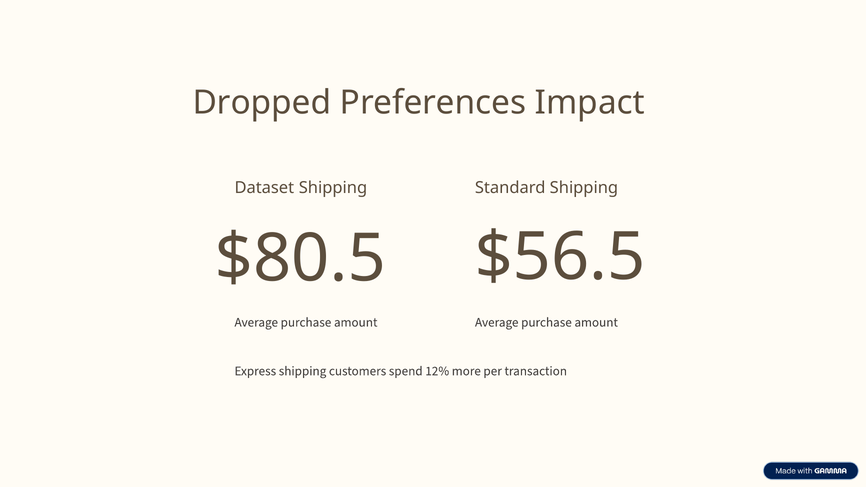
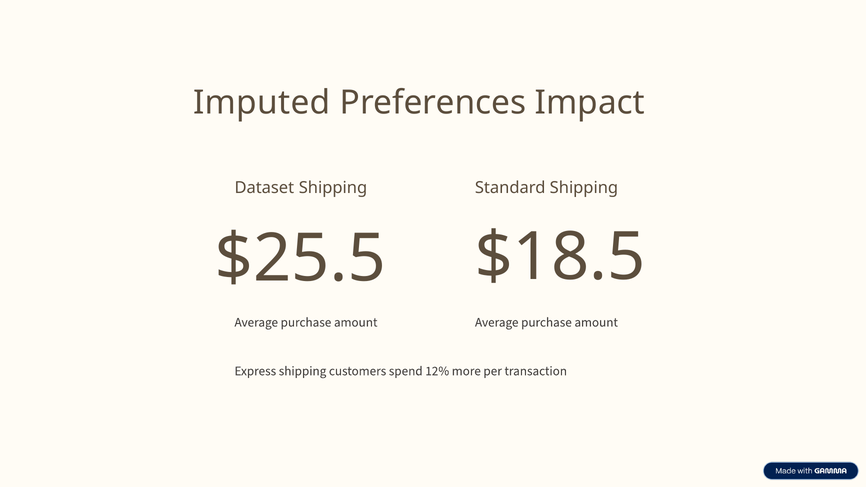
Dropped: Dropped -> Imputed
$56.5: $56.5 -> $18.5
$80.5: $80.5 -> $25.5
